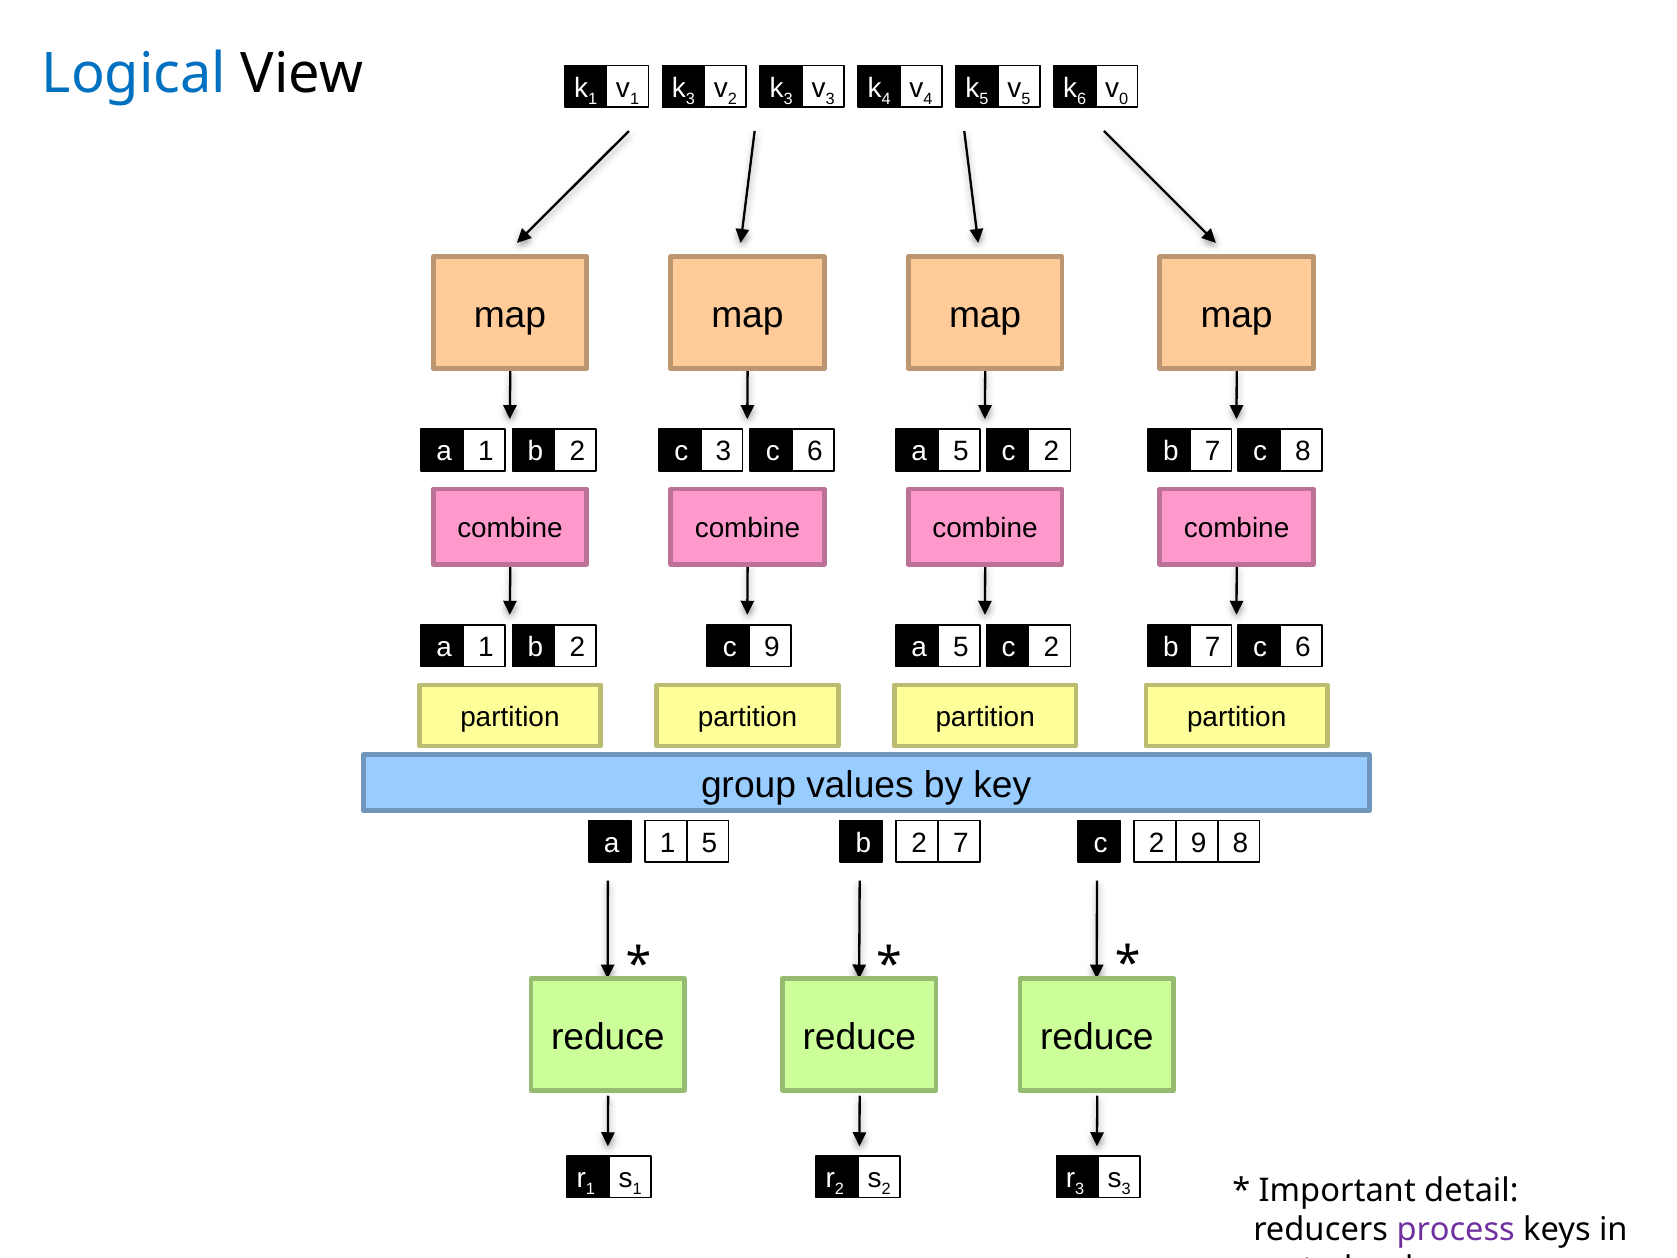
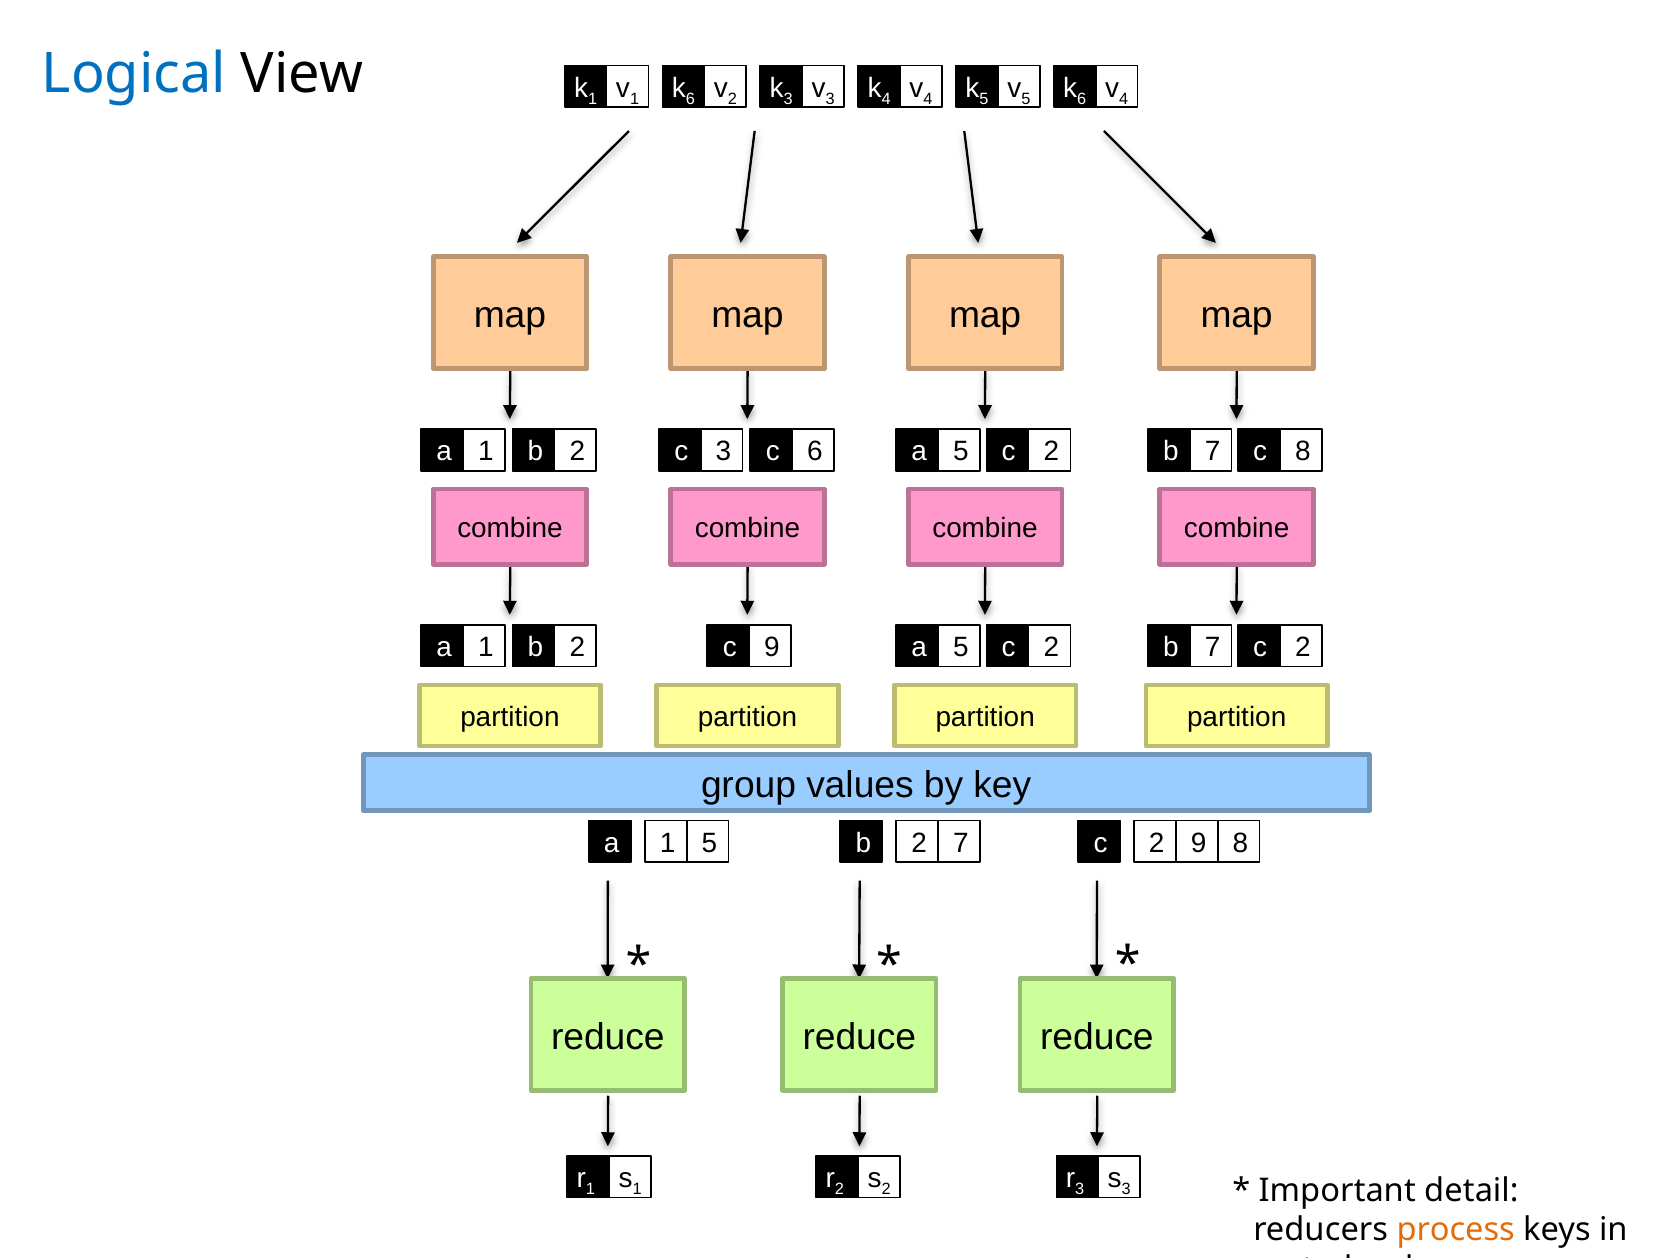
3 at (690, 99): 3 -> 6
0 at (1124, 99): 0 -> 4
7 6: 6 -> 2
process colour: purple -> orange
